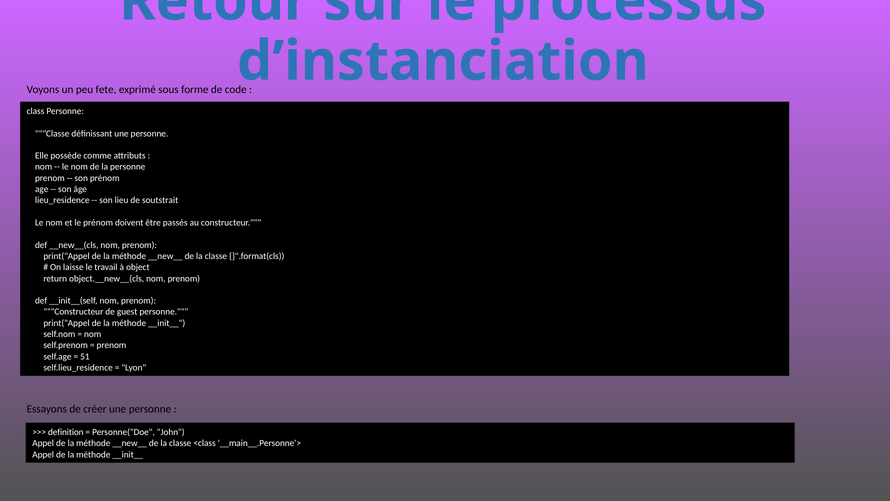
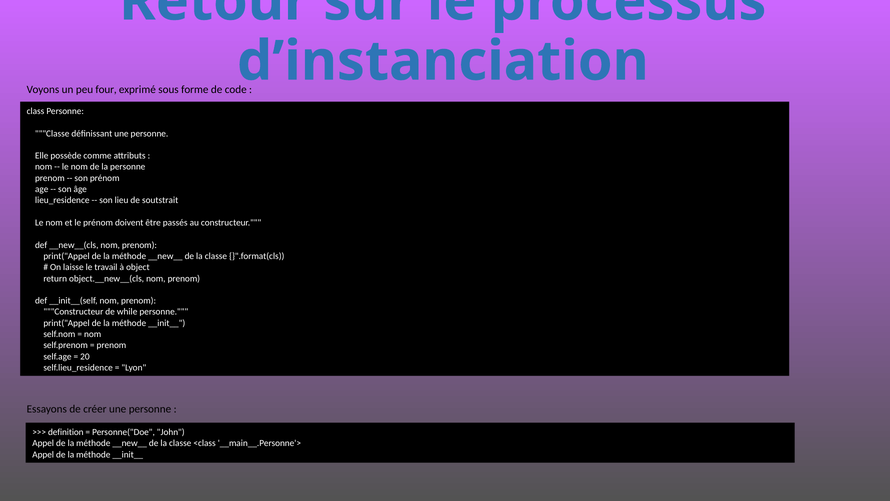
fete: fete -> four
guest: guest -> while
51: 51 -> 20
